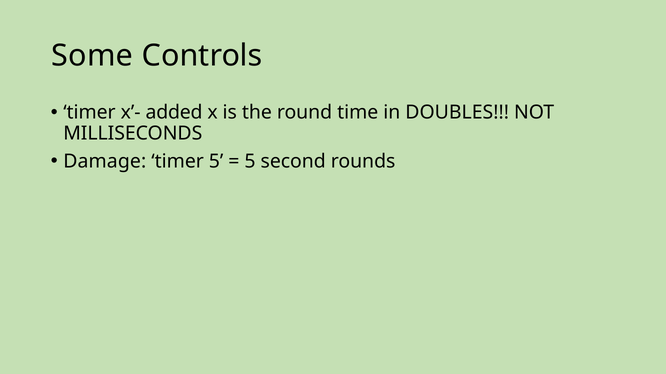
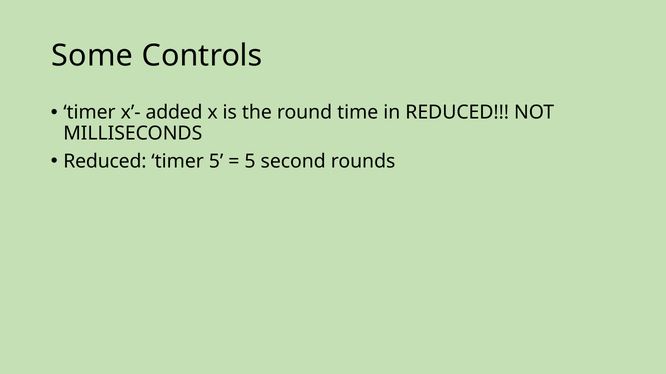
in DOUBLES: DOUBLES -> REDUCED
Damage at (105, 162): Damage -> Reduced
